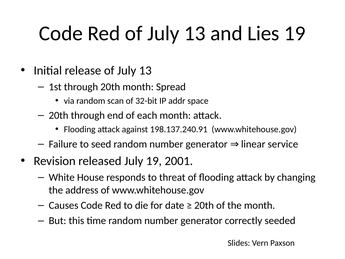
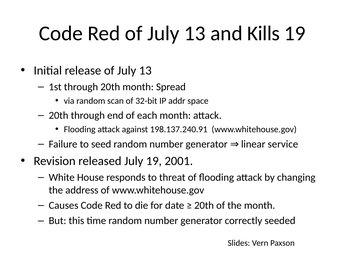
Lies: Lies -> Kills
